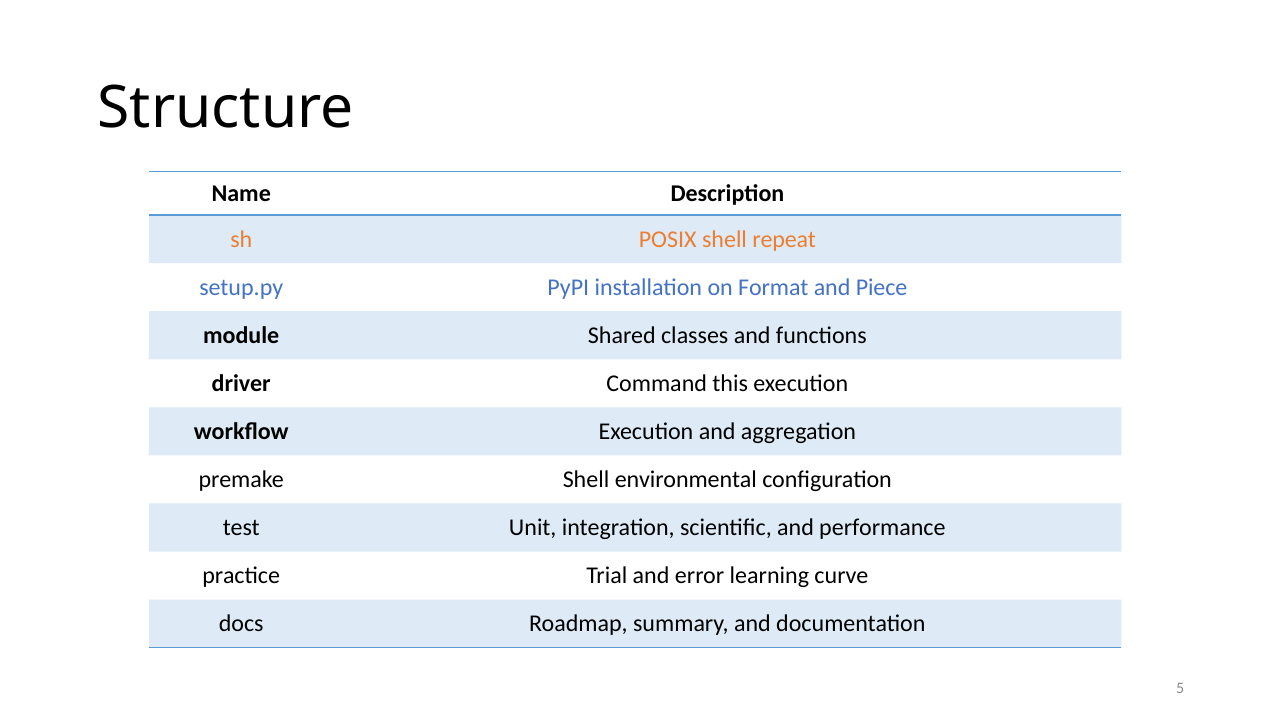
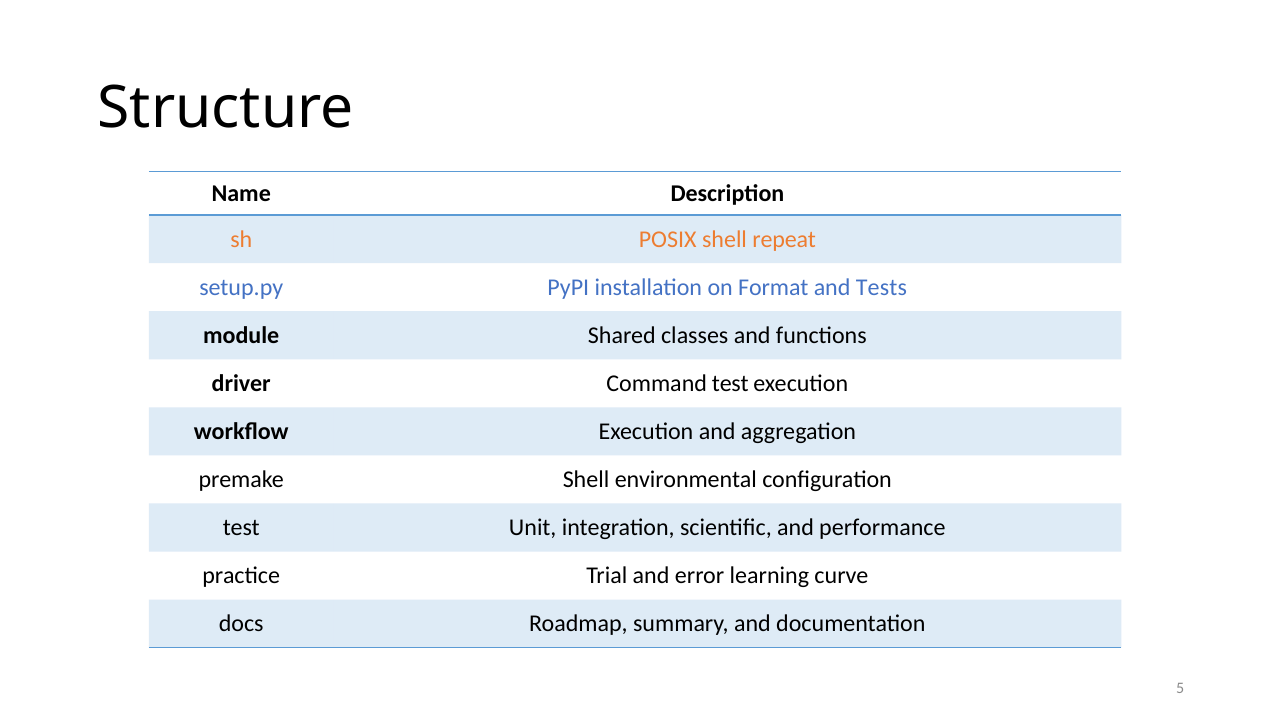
Piece: Piece -> Tests
Command this: this -> test
